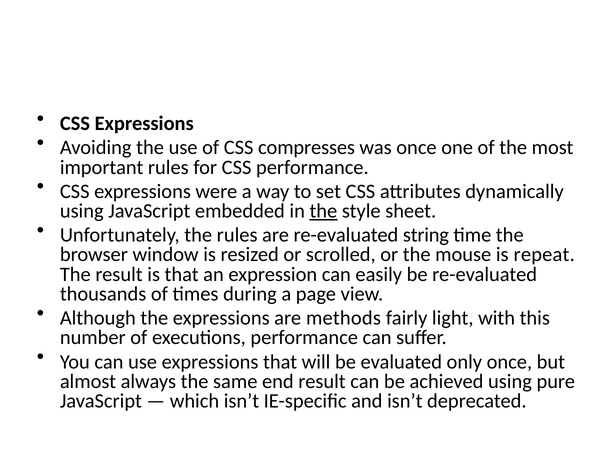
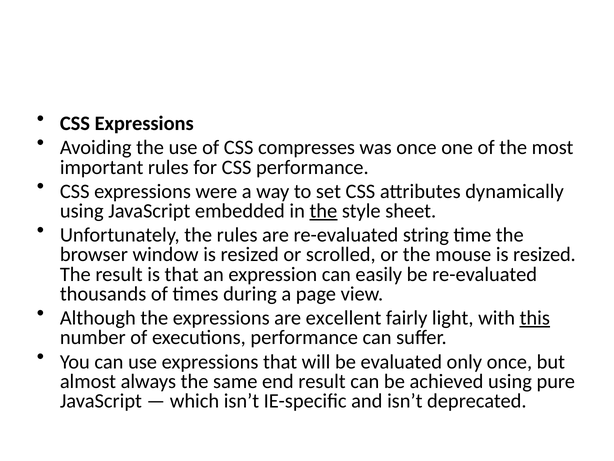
mouse is repeat: repeat -> resized
methods: methods -> excellent
this underline: none -> present
